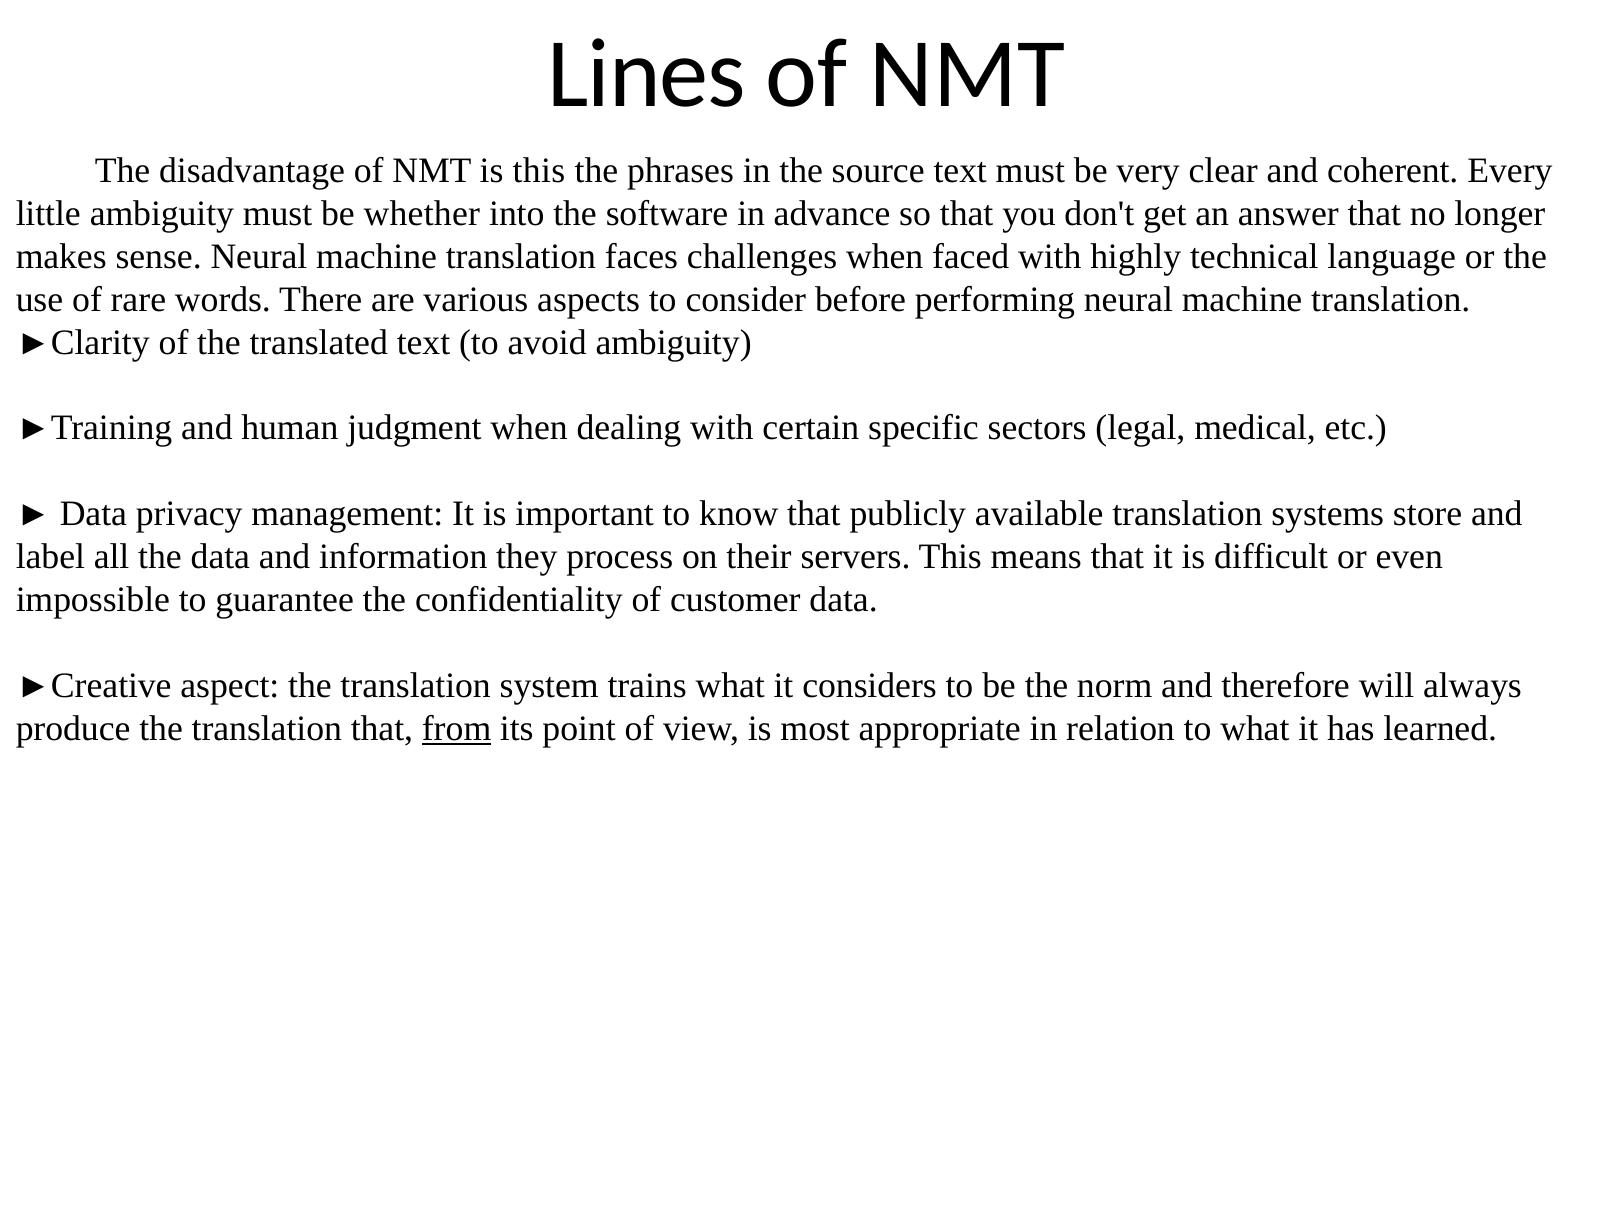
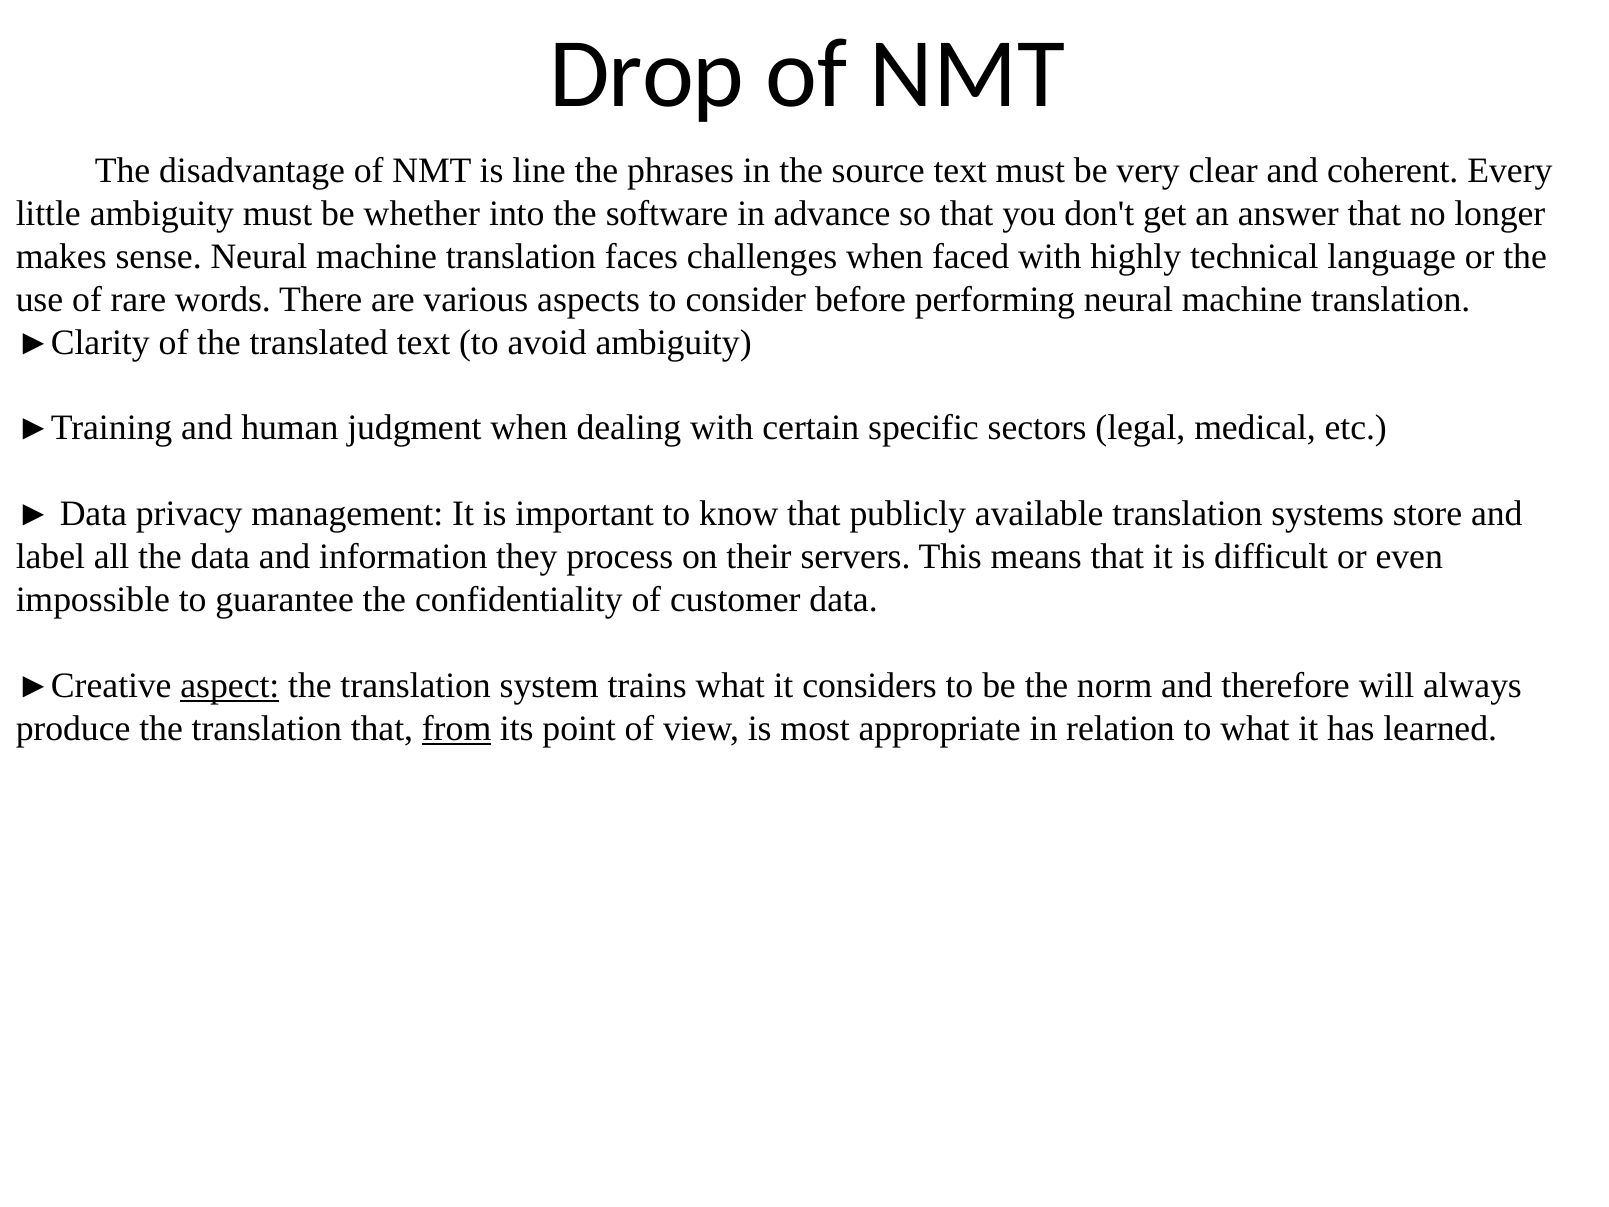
Lines: Lines -> Drop
is this: this -> line
aspect underline: none -> present
